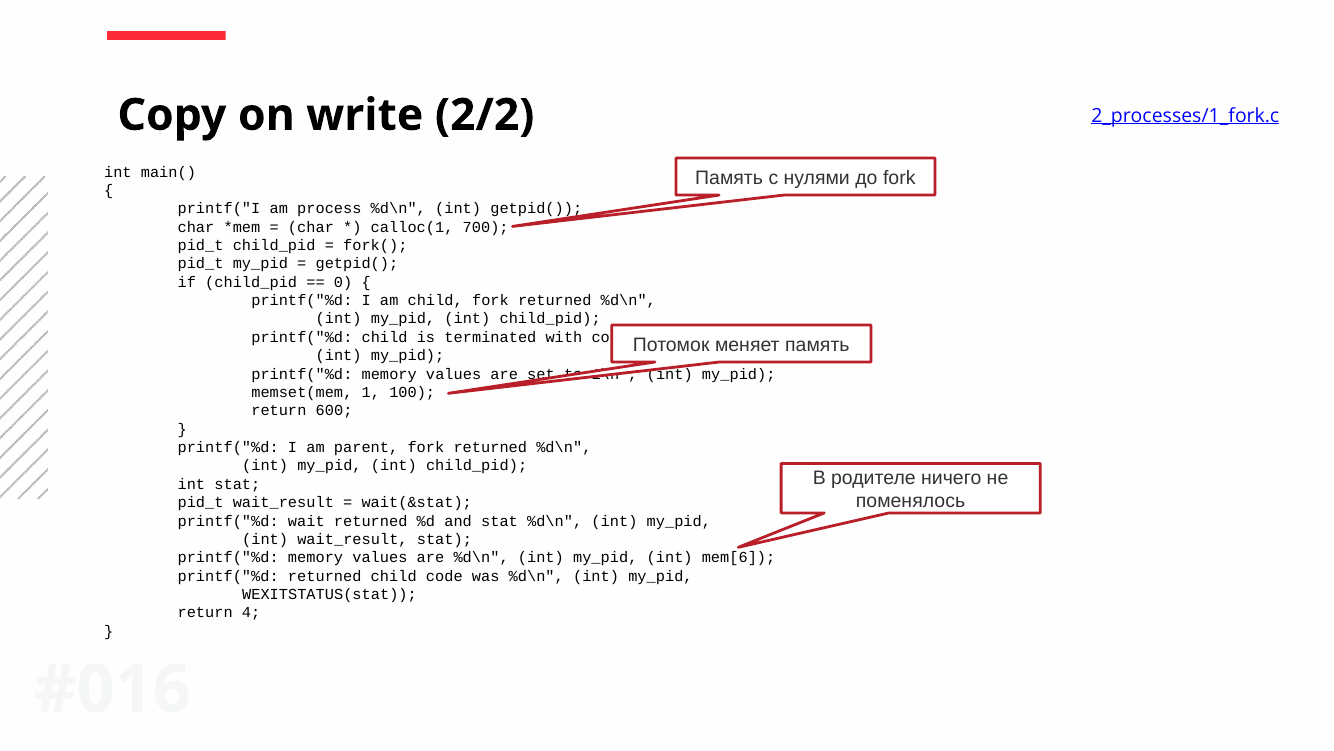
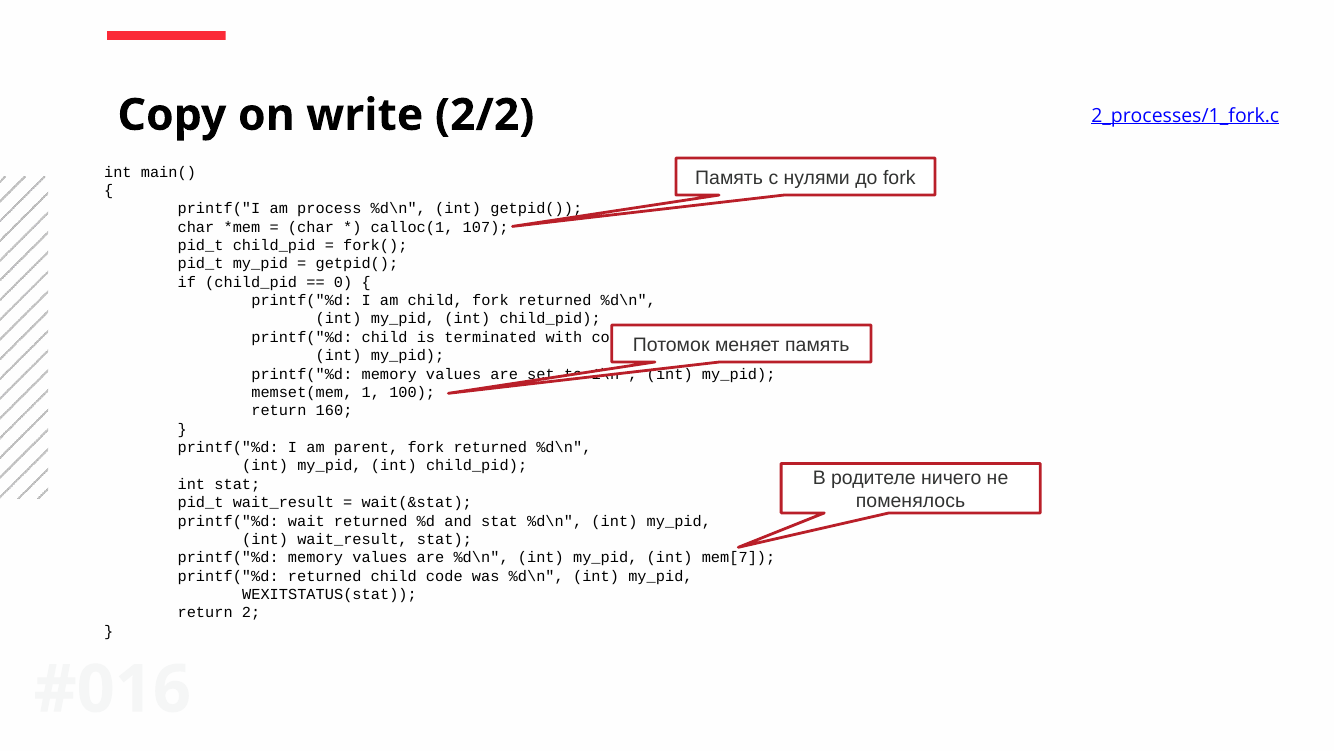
700: 700 -> 107
600: 600 -> 160
mem[6: mem[6 -> mem[7
4: 4 -> 2
